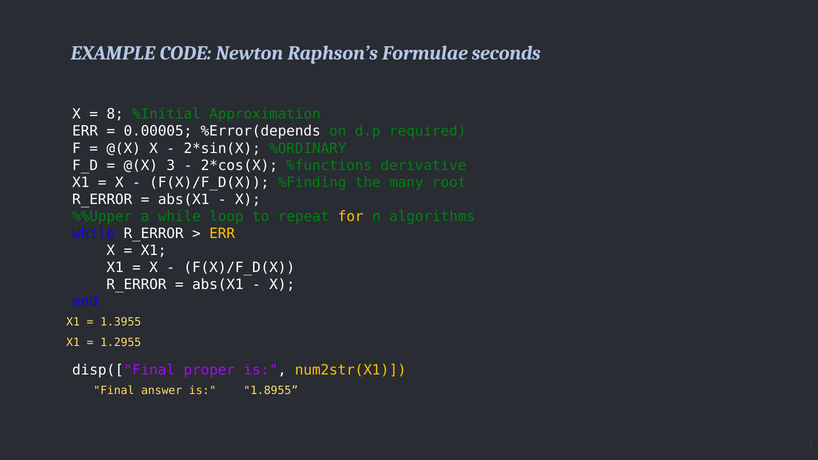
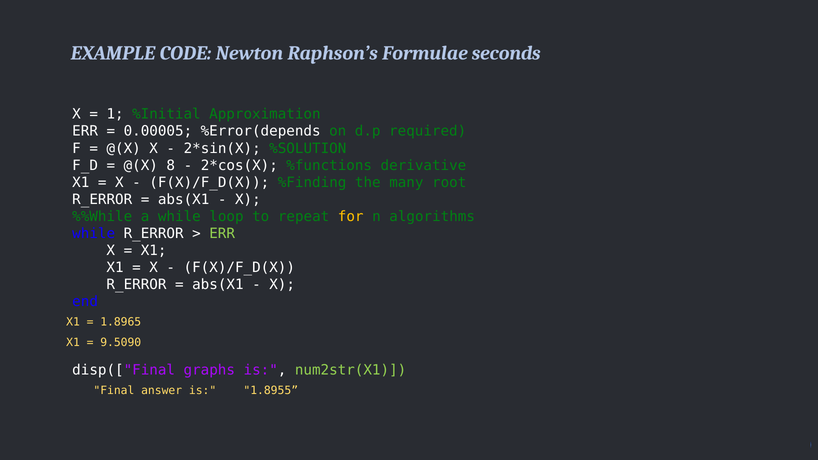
8: 8 -> 1
%ORDINARY: %ORDINARY -> %SOLUTION
3: 3 -> 8
%%Upper: %%Upper -> %%While
ERR at (222, 234) colour: yellow -> light green
1.3955: 1.3955 -> 1.8965
1.2955: 1.2955 -> 9.5090
proper: proper -> graphs
num2str(X1 colour: yellow -> light green
